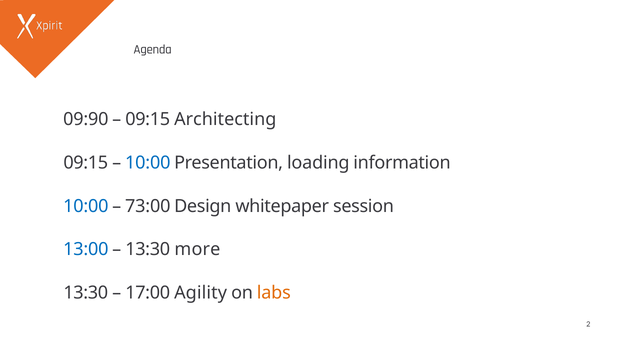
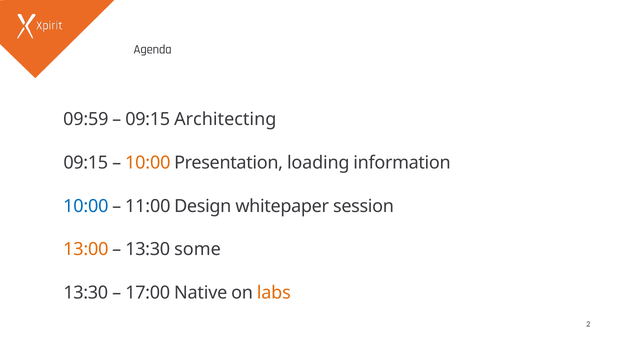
09:90: 09:90 -> 09:59
10:00 at (148, 163) colour: blue -> orange
73:00: 73:00 -> 11:00
13:00 colour: blue -> orange
more: more -> some
Agility: Agility -> Native
